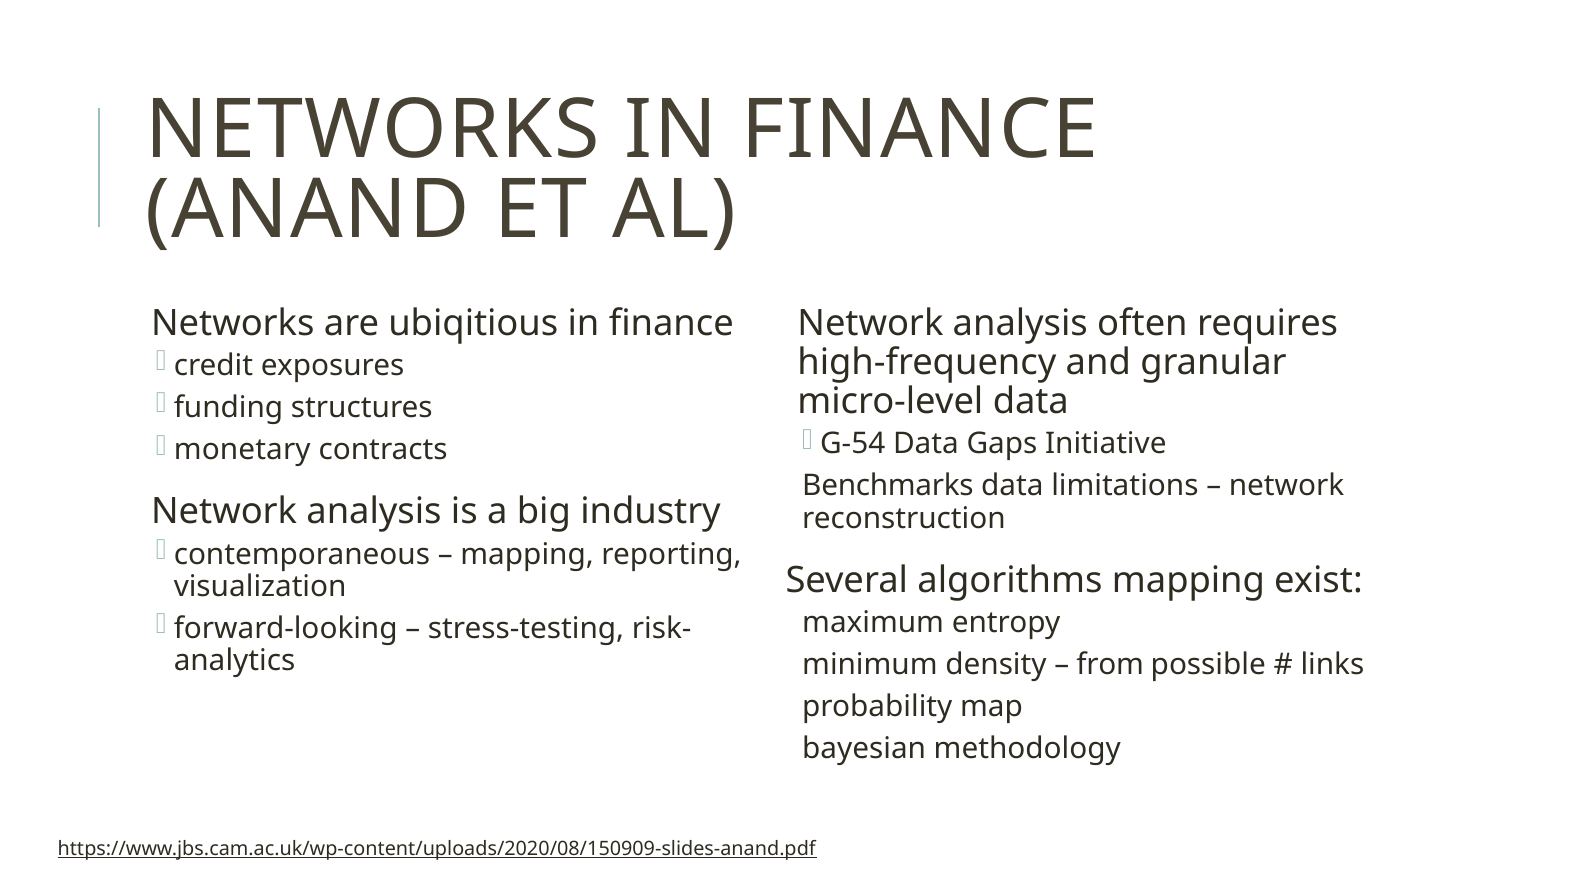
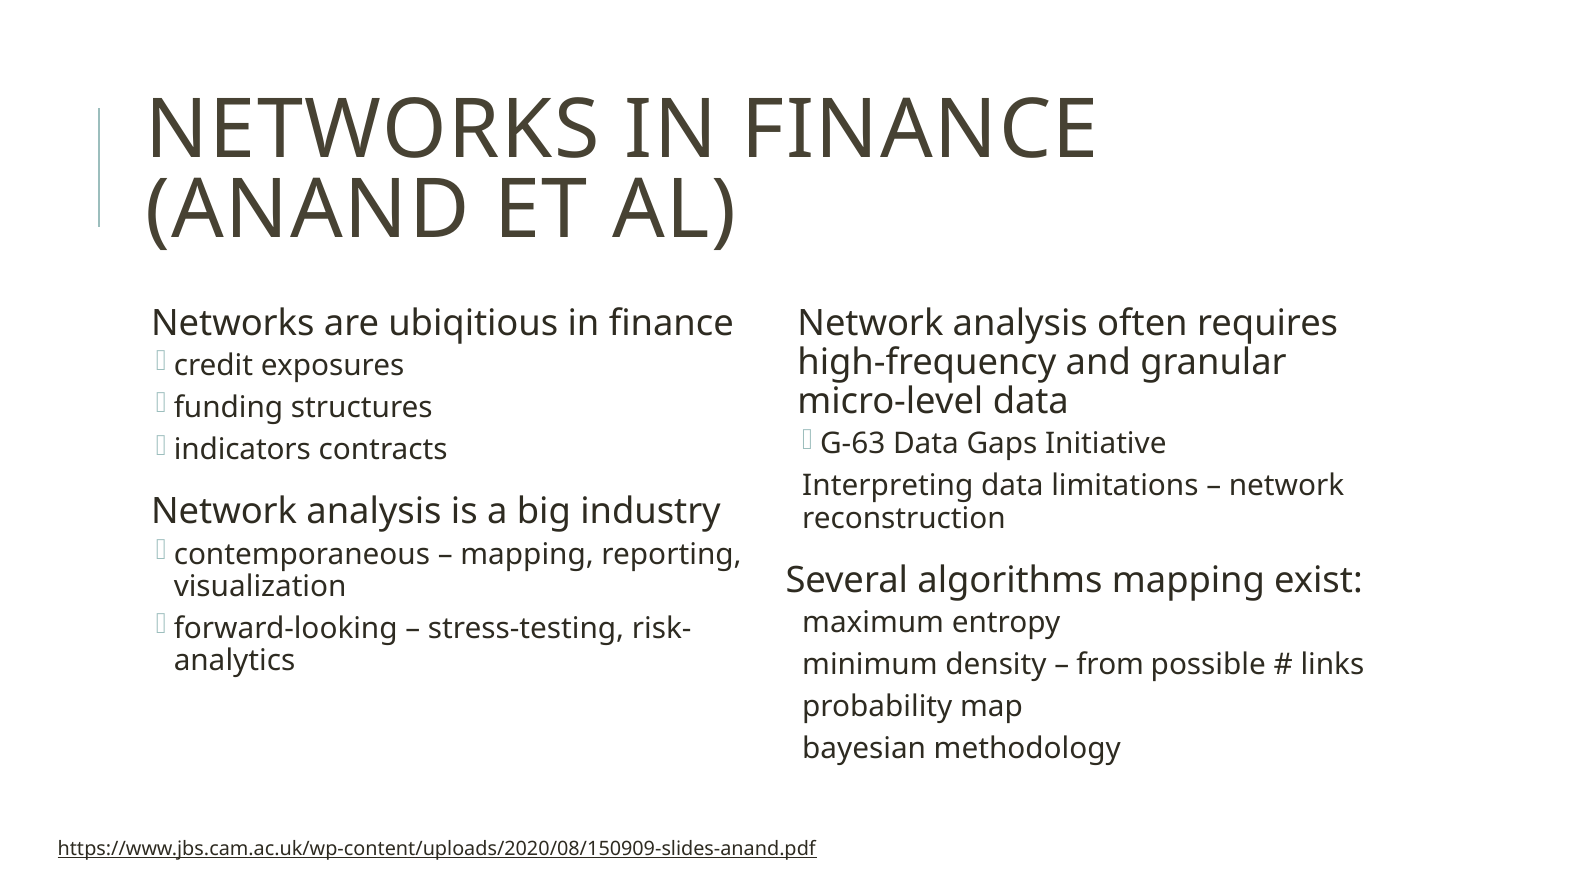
G-54: G-54 -> G-63
monetary: monetary -> indicators
Benchmarks: Benchmarks -> Interpreting
